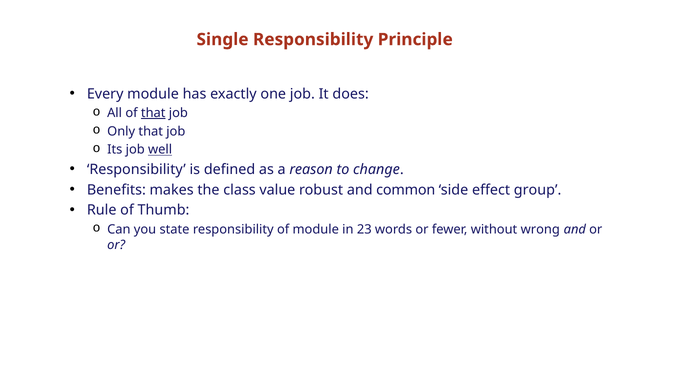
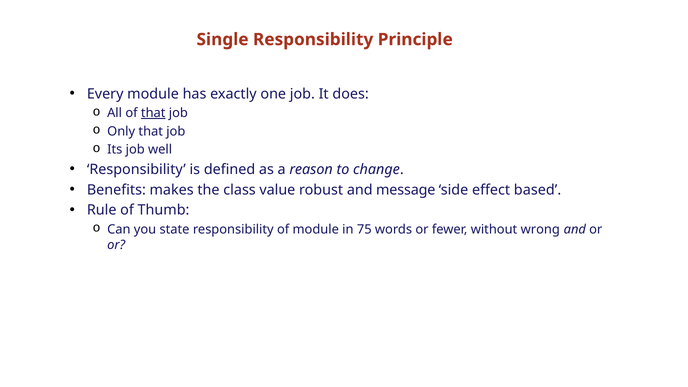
well underline: present -> none
common: common -> message
group: group -> based
23: 23 -> 75
